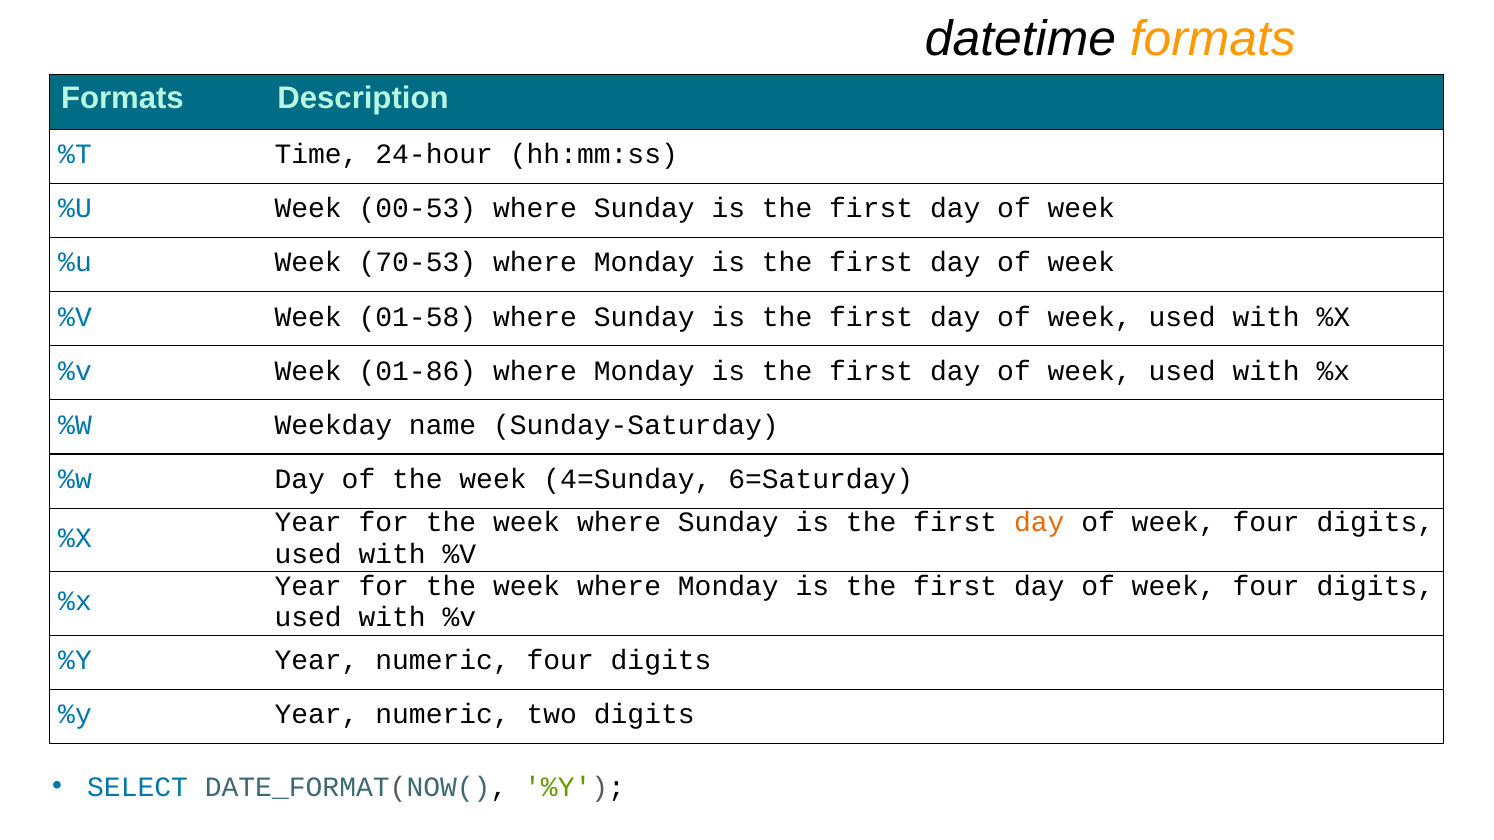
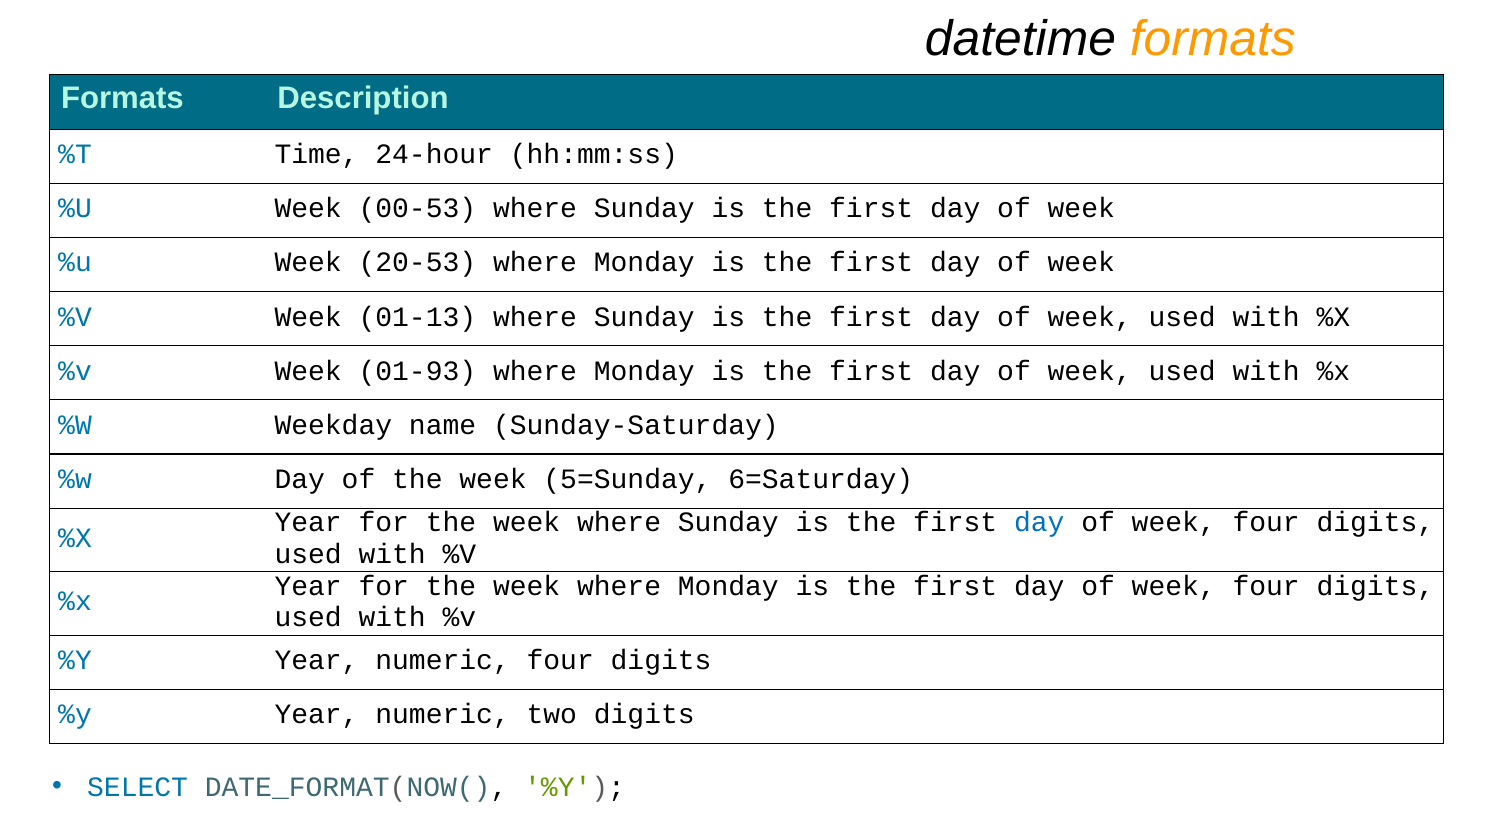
70-53: 70-53 -> 20-53
01-58: 01-58 -> 01-13
01-86: 01-86 -> 01-93
4=Sunday: 4=Sunday -> 5=Sunday
day at (1039, 522) colour: orange -> blue
